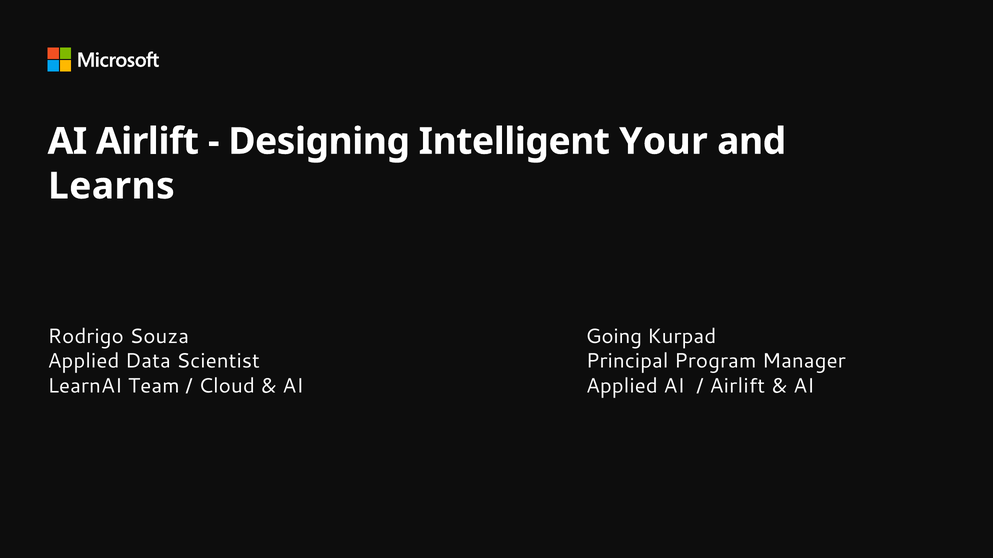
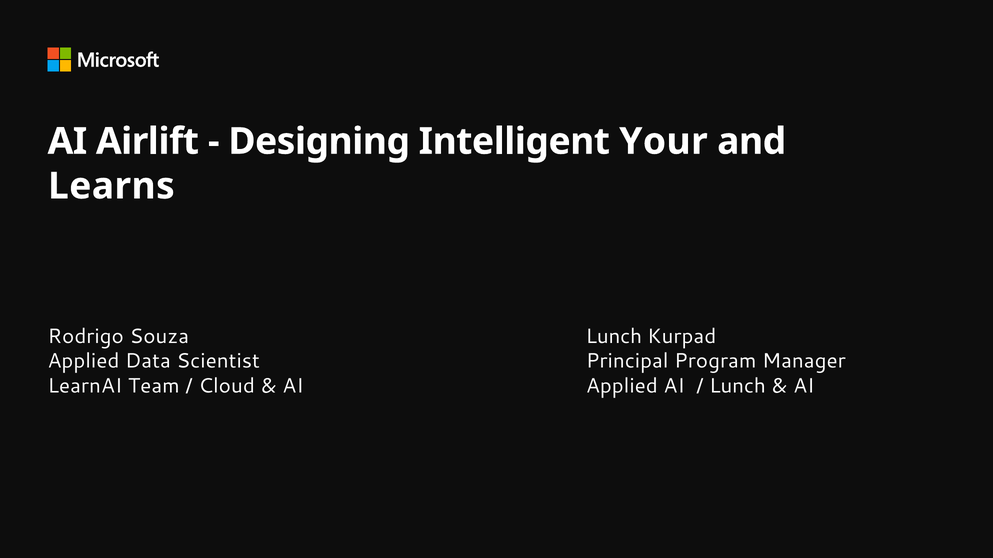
Going at (614, 337): Going -> Lunch
Airlift at (737, 386): Airlift -> Lunch
